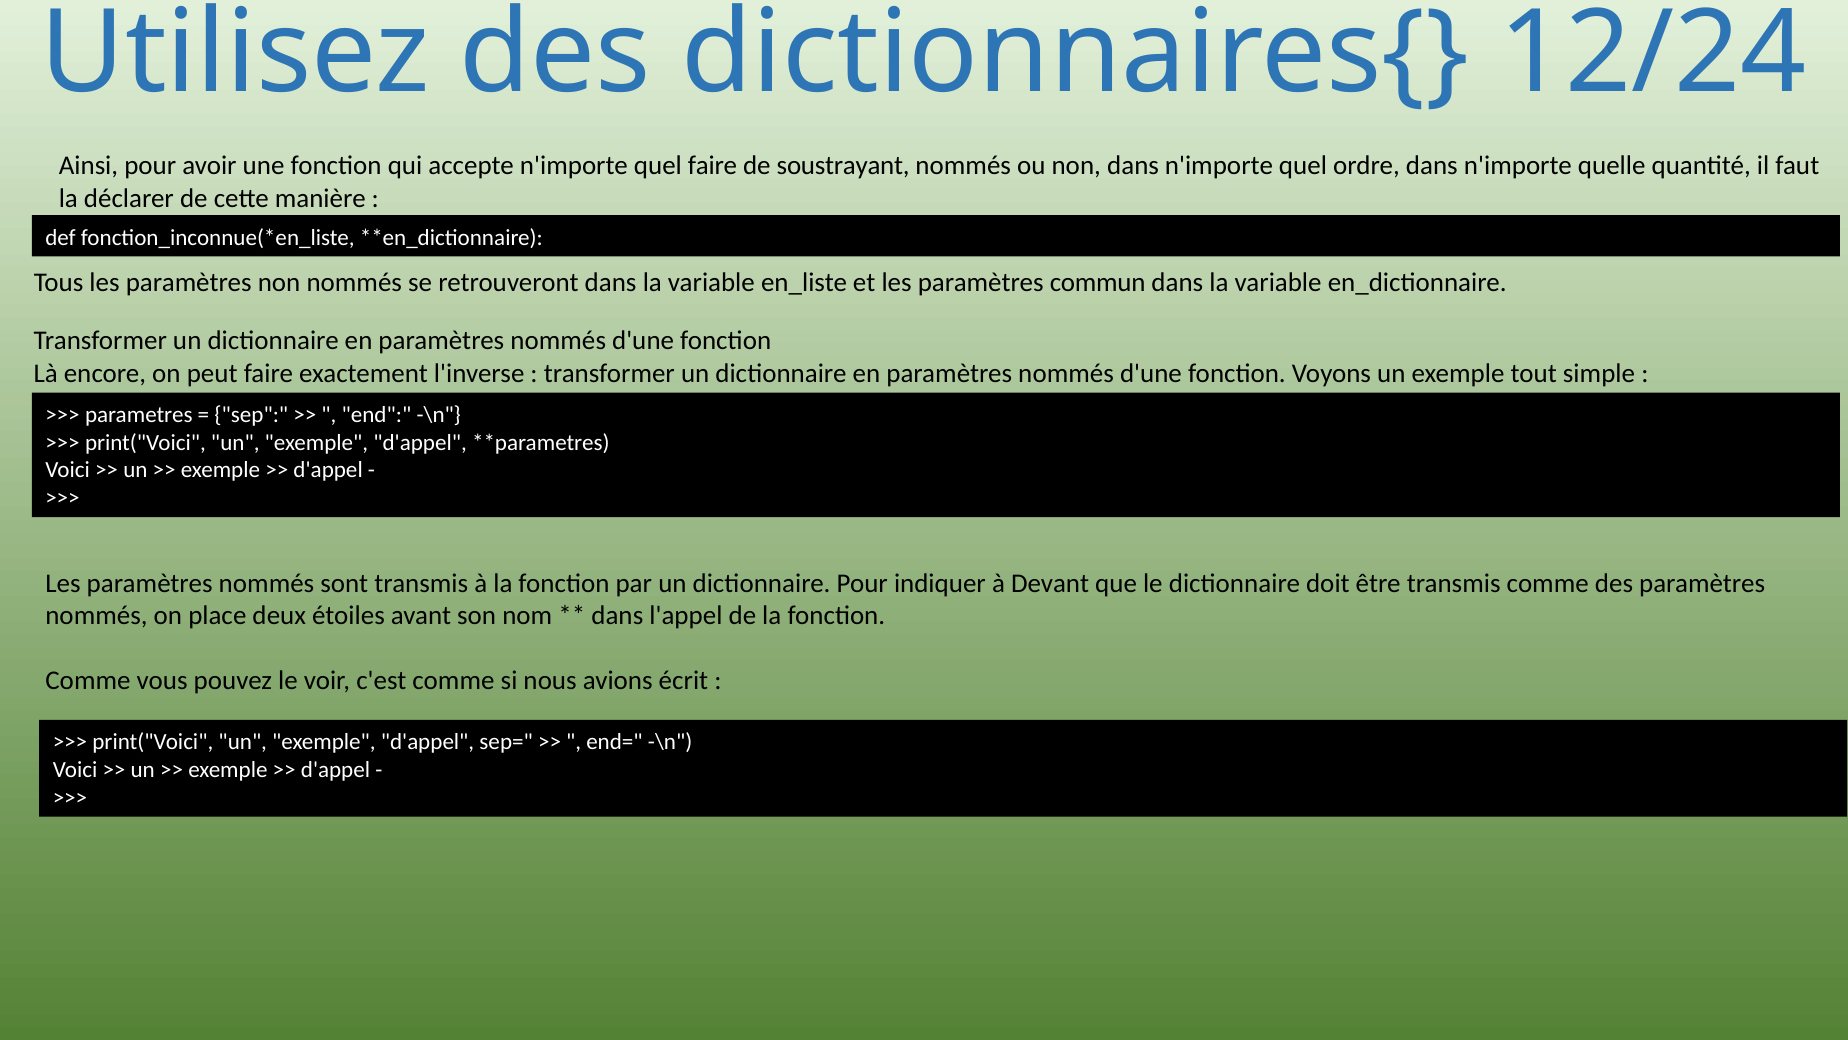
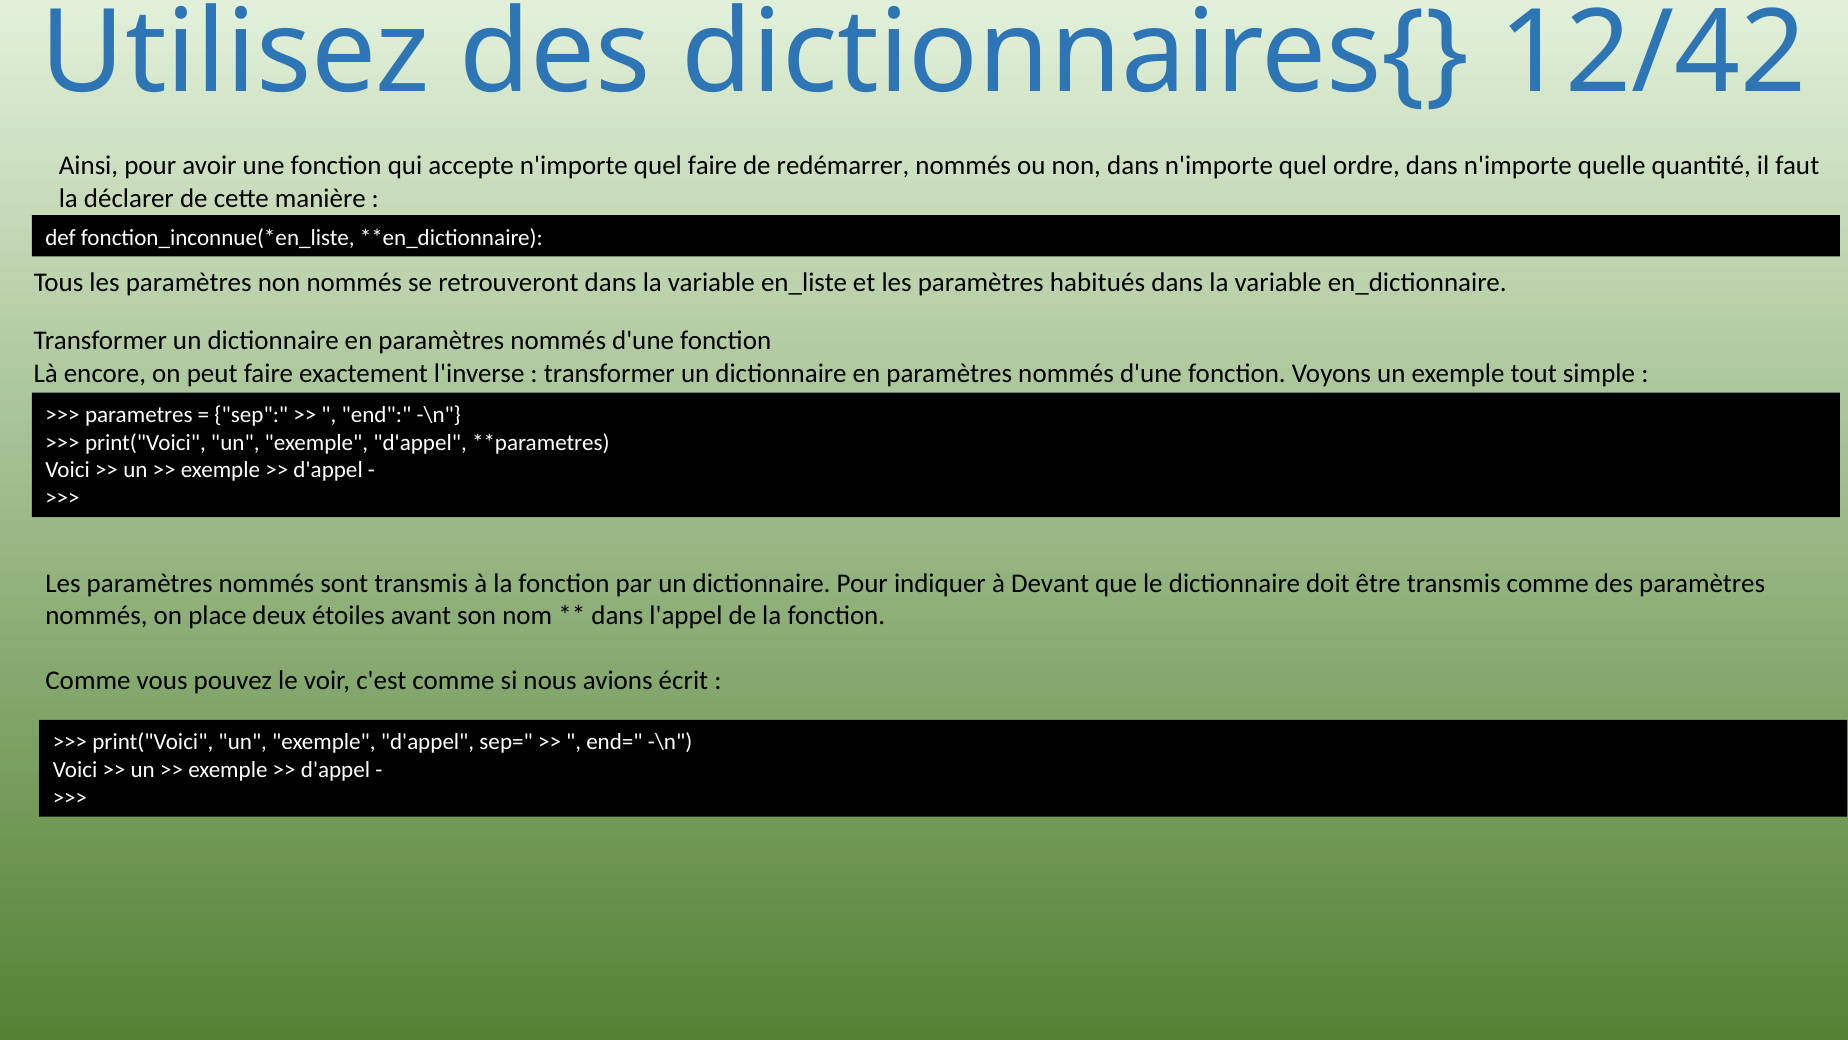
12/24: 12/24 -> 12/42
soustrayant: soustrayant -> redémarrer
commun: commun -> habitués
